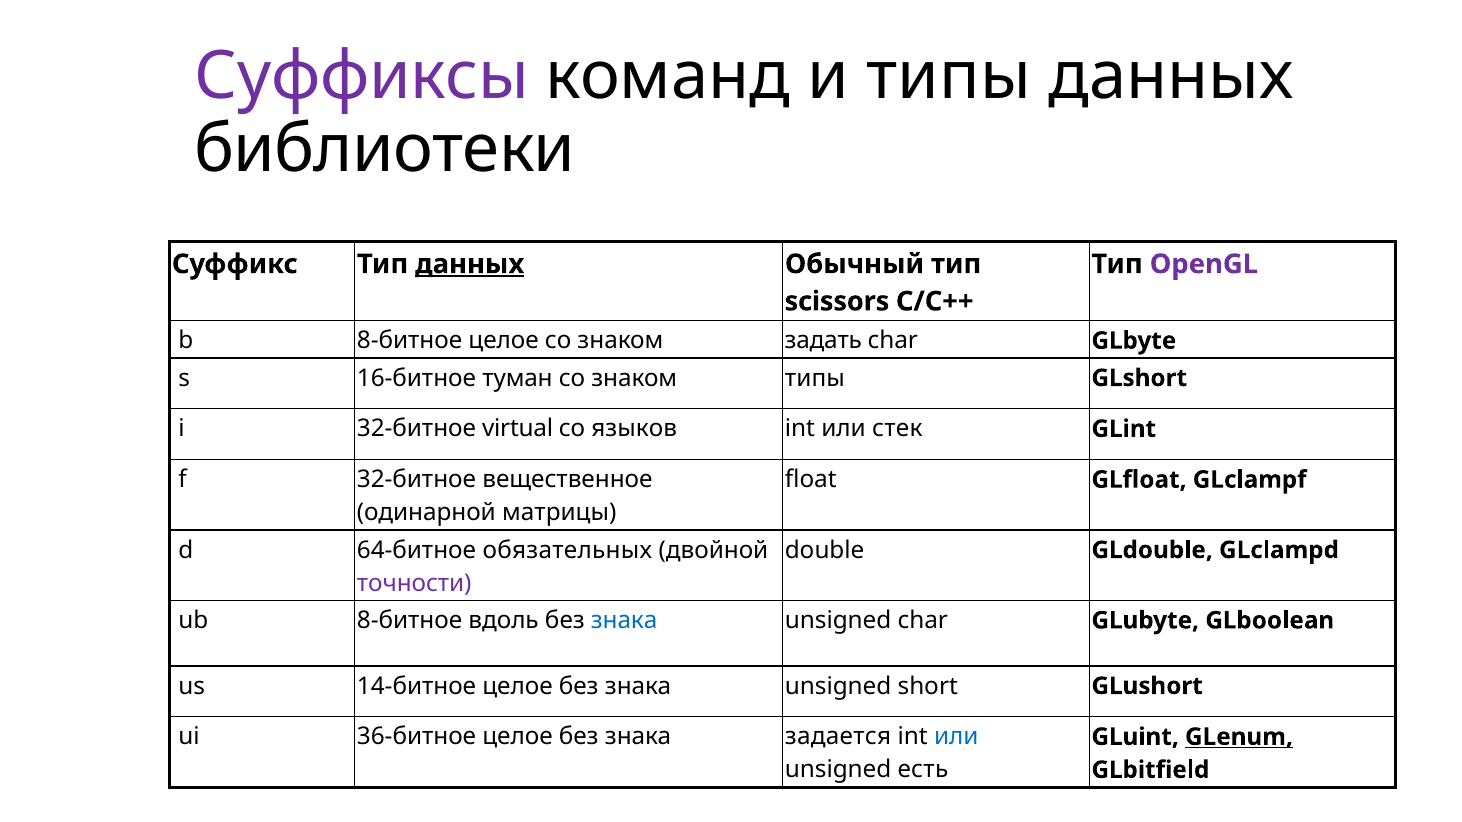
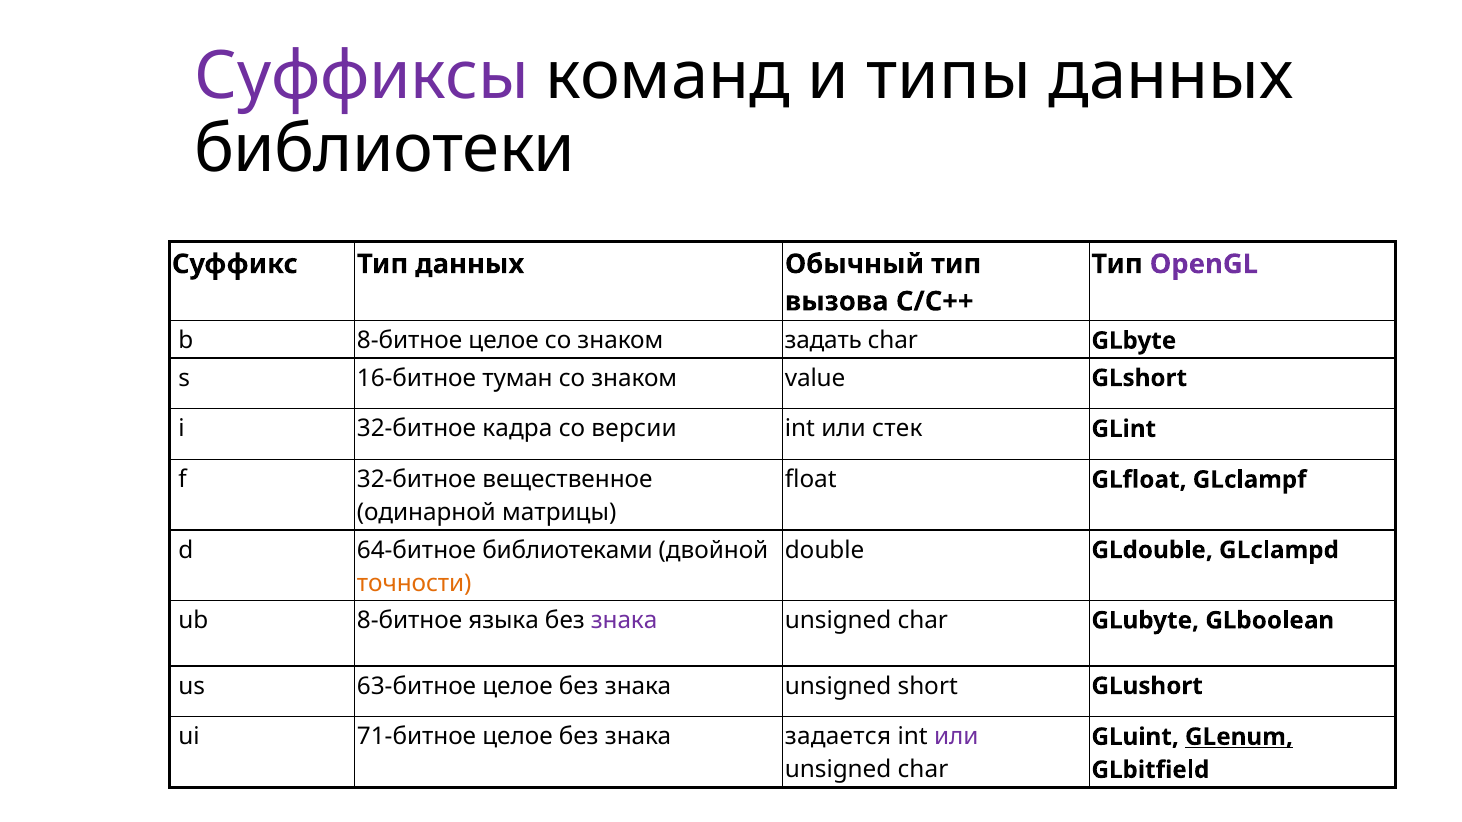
данных at (470, 264) underline: present -> none
scissors: scissors -> вызова
знаком типы: типы -> value
virtual: virtual -> кадра
языков: языков -> версии
обязательных: обязательных -> библиотеками
точности colour: purple -> orange
вдоль: вдоль -> языка
знака at (624, 621) colour: blue -> purple
14-битное: 14-битное -> 63-битное
36-битное: 36-битное -> 71-битное
или at (956, 737) colour: blue -> purple
есть at (923, 770): есть -> char
